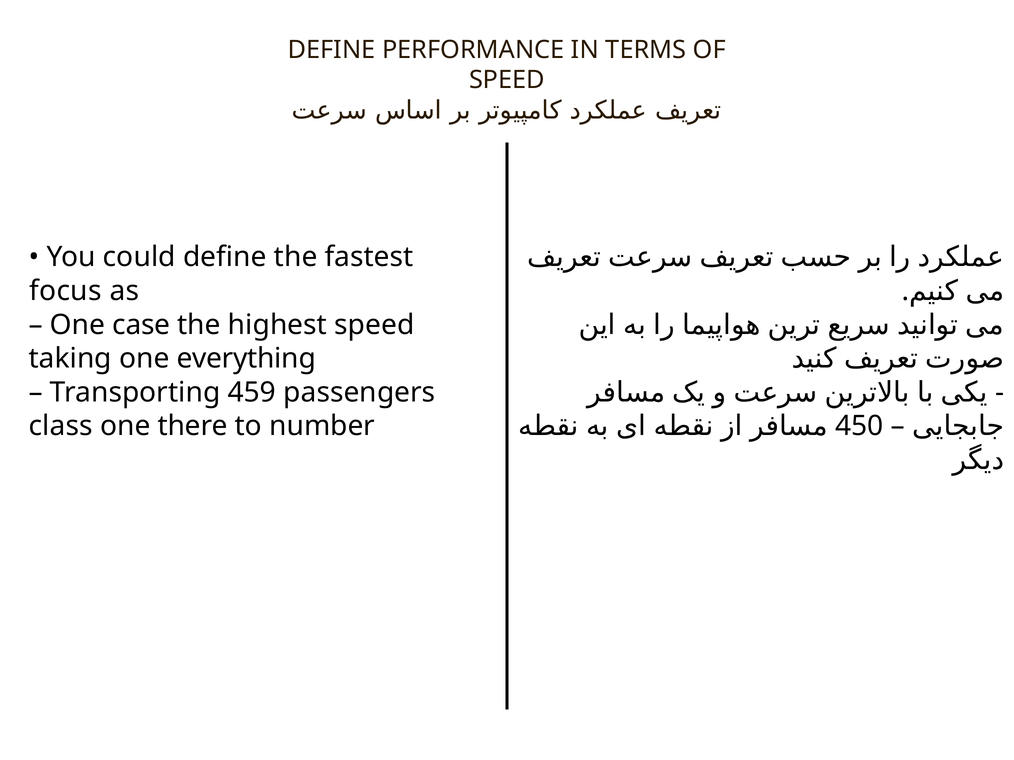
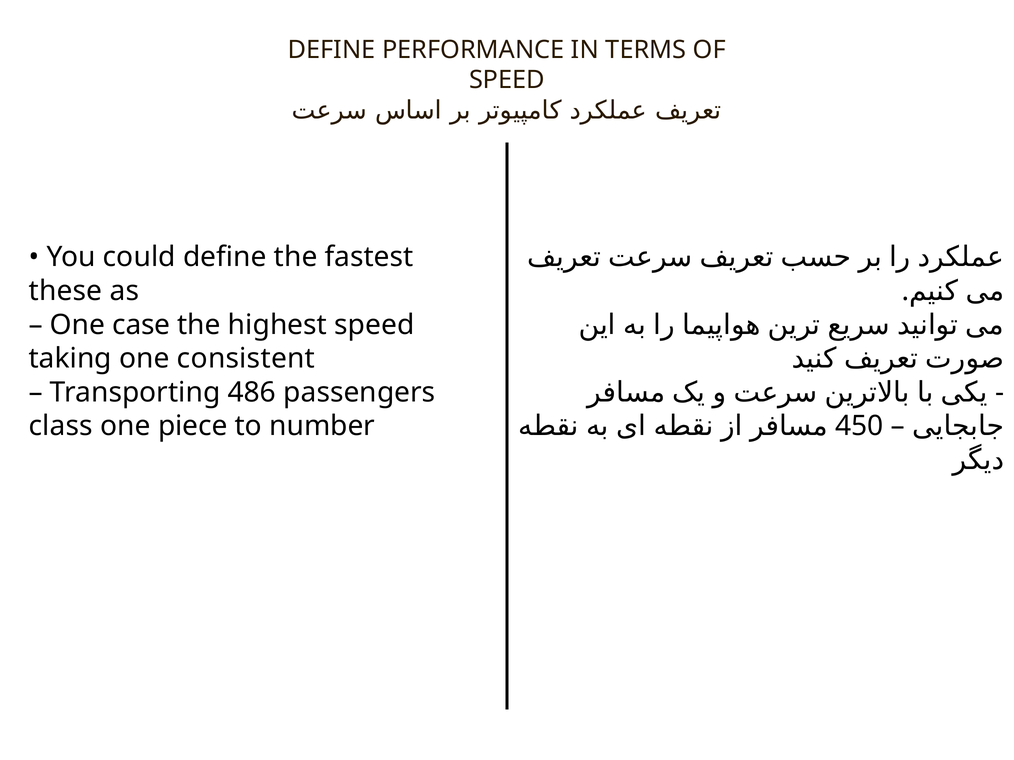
focus: focus -> these
everything: everything -> consistent
459: 459 -> 486
there: there -> piece
